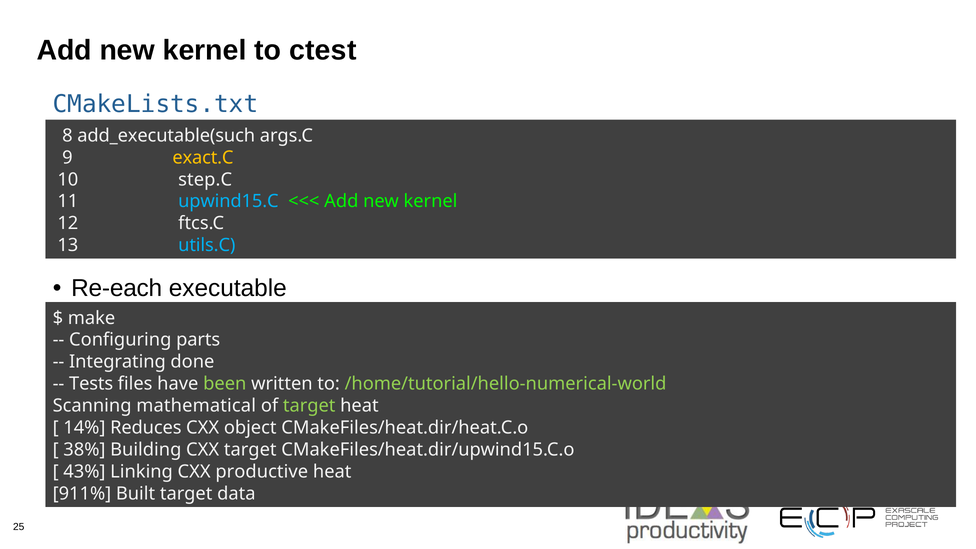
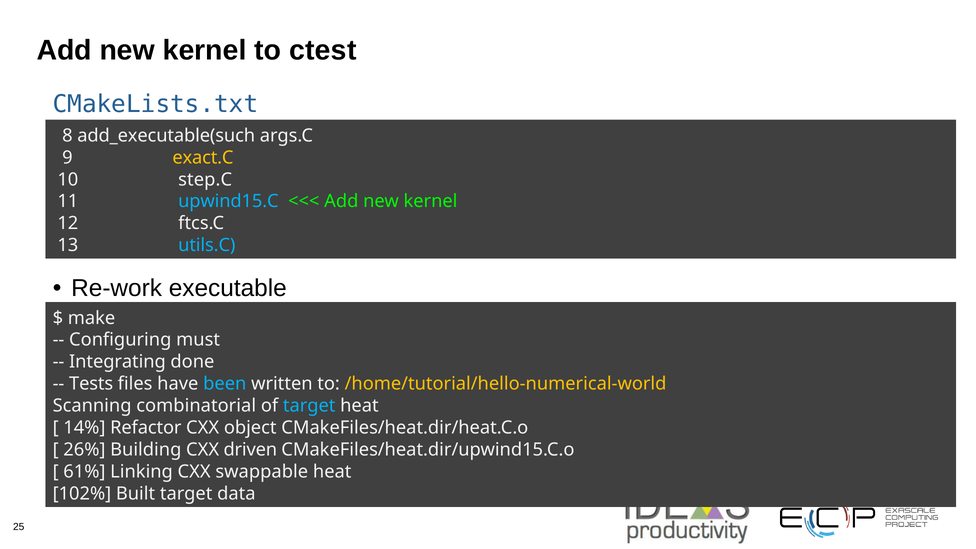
Re-each: Re-each -> Re-work
parts: parts -> must
been colour: light green -> light blue
/home/tutorial/hello-numerical-world colour: light green -> yellow
mathematical: mathematical -> combinatorial
target at (309, 406) colour: light green -> light blue
Reduces: Reduces -> Refactor
38%: 38% -> 26%
CXX target: target -> driven
43%: 43% -> 61%
productive: productive -> swappable
911%: 911% -> 102%
